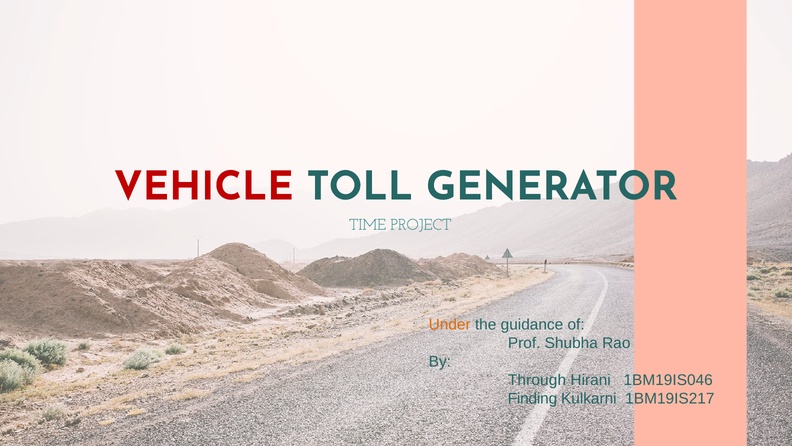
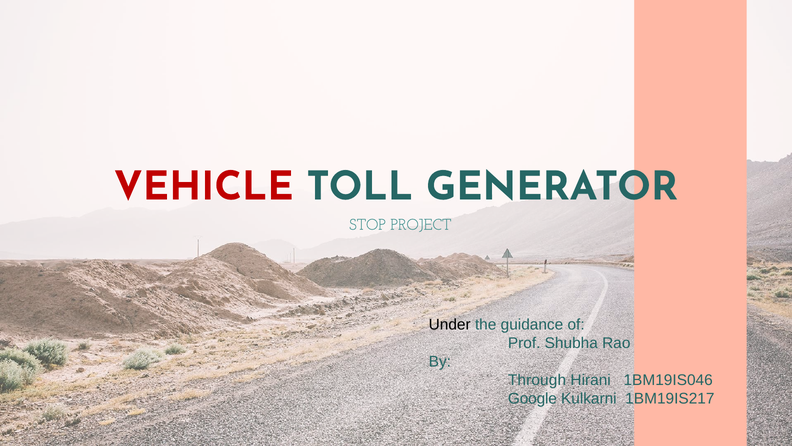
TIME: TIME -> STOP
Under colour: orange -> black
Finding: Finding -> Google
